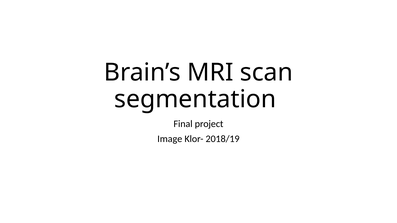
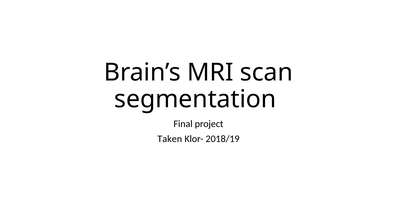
Image: Image -> Taken
